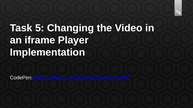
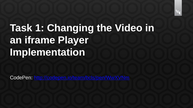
5: 5 -> 1
